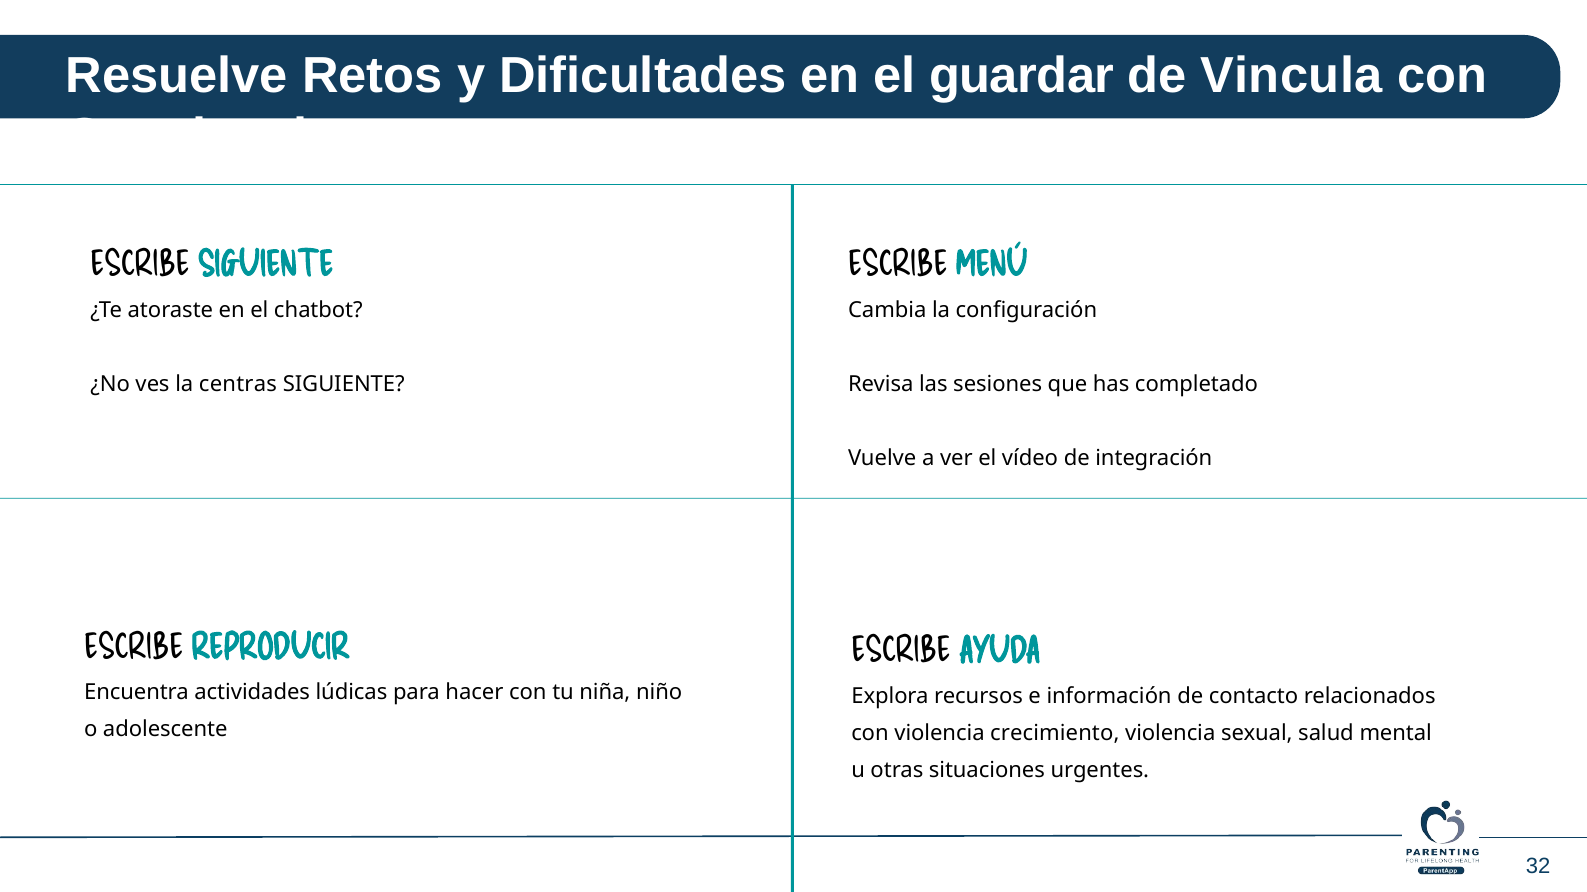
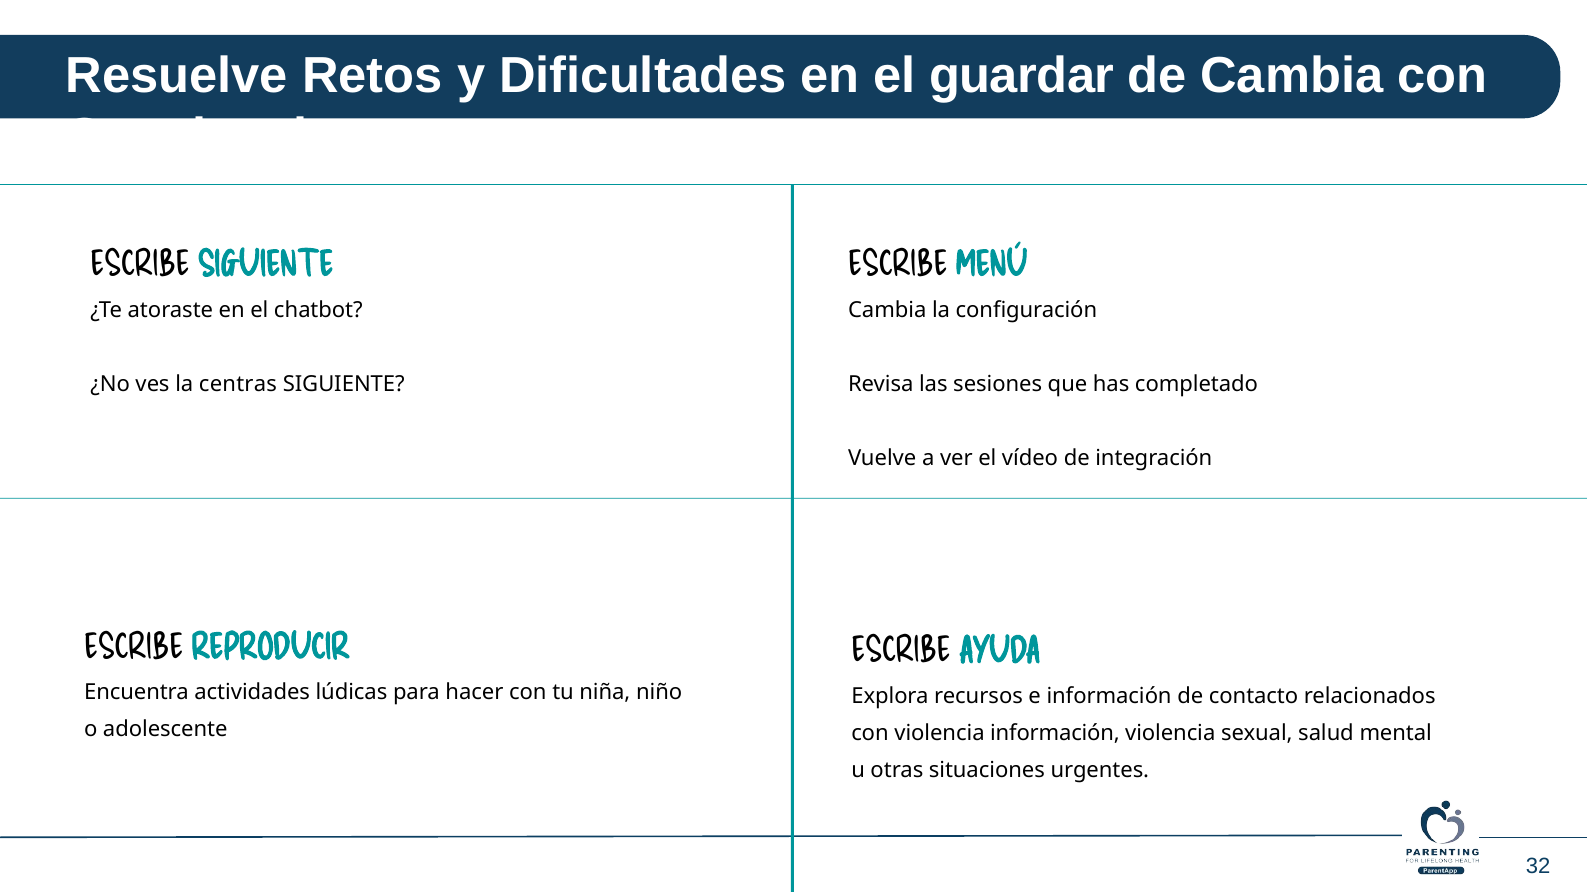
de Vincula: Vincula -> Cambia
violencia crecimiento: crecimiento -> información
